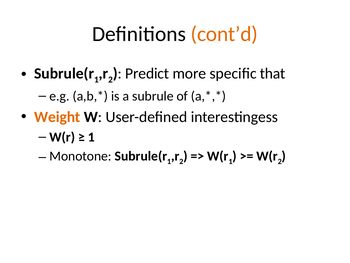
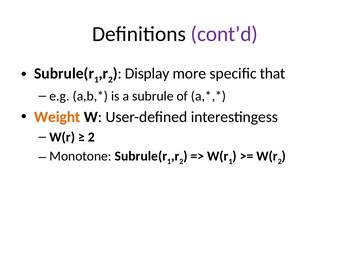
cont’d colour: orange -> purple
Predict: Predict -> Display
1 at (91, 137): 1 -> 2
